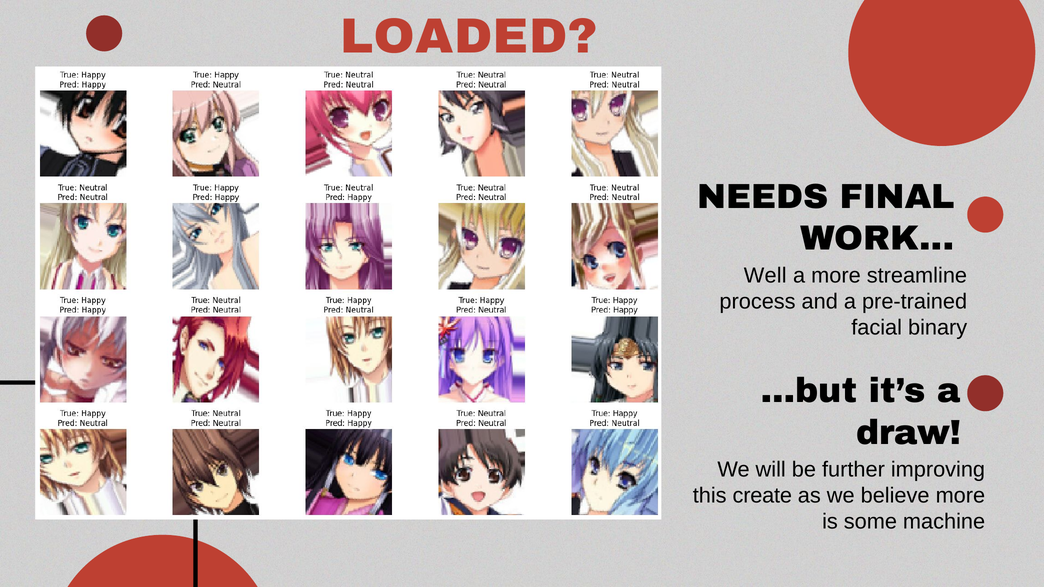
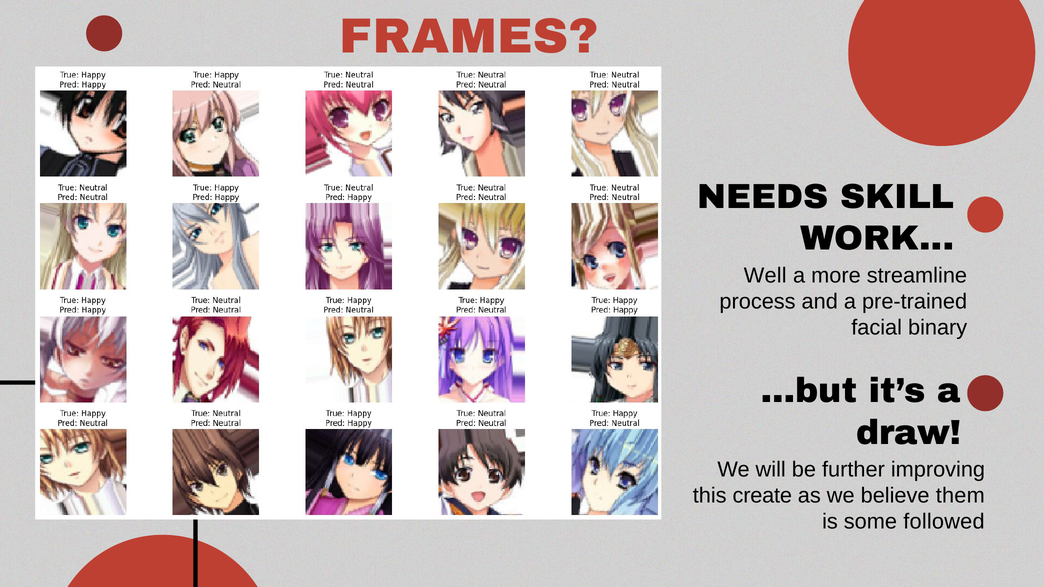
LOADED: LOADED -> FRAMES
FINAL: FINAL -> SKILL
believe more: more -> them
machine: machine -> followed
